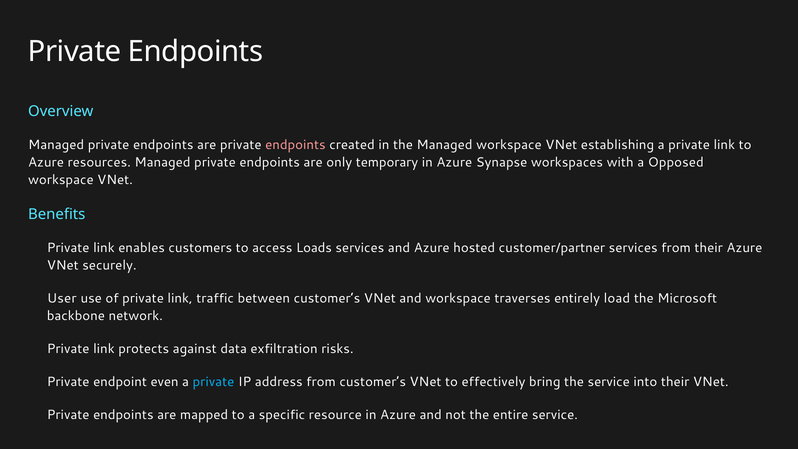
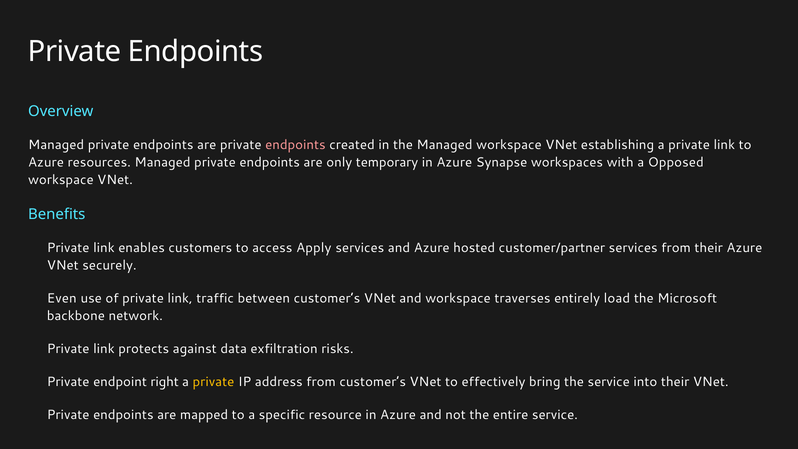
Loads: Loads -> Apply
User: User -> Even
even: even -> right
private at (213, 382) colour: light blue -> yellow
